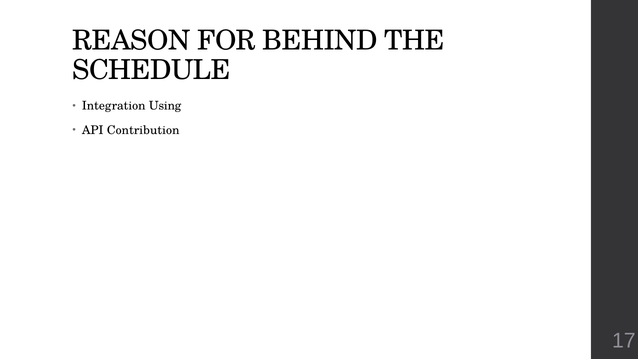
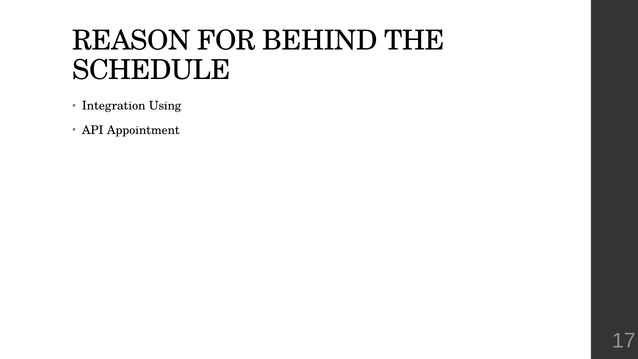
Contribution: Contribution -> Appointment
